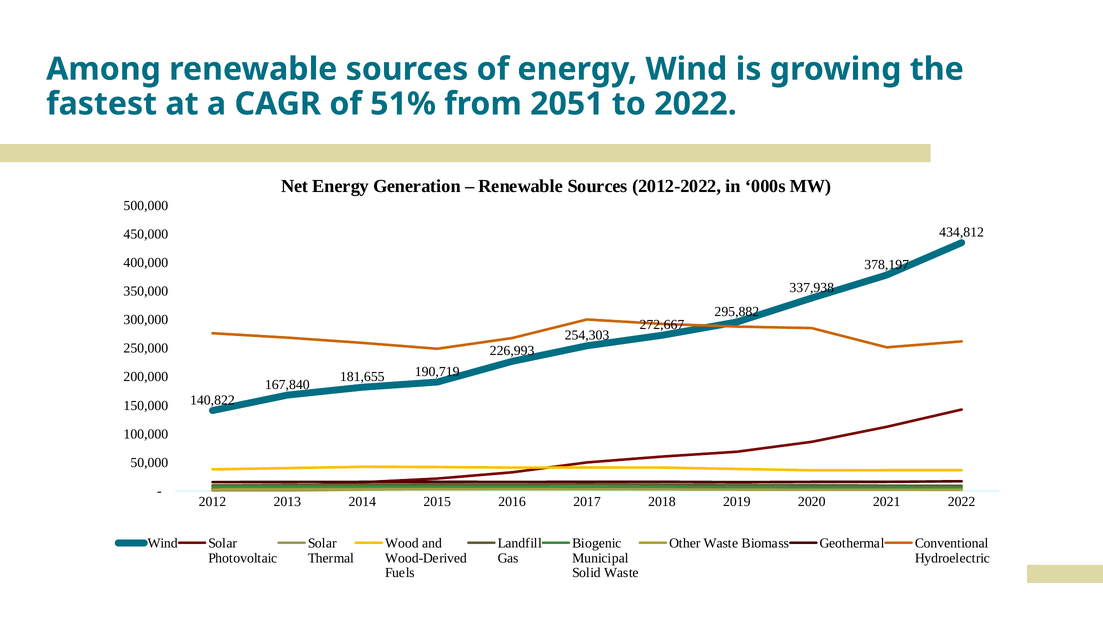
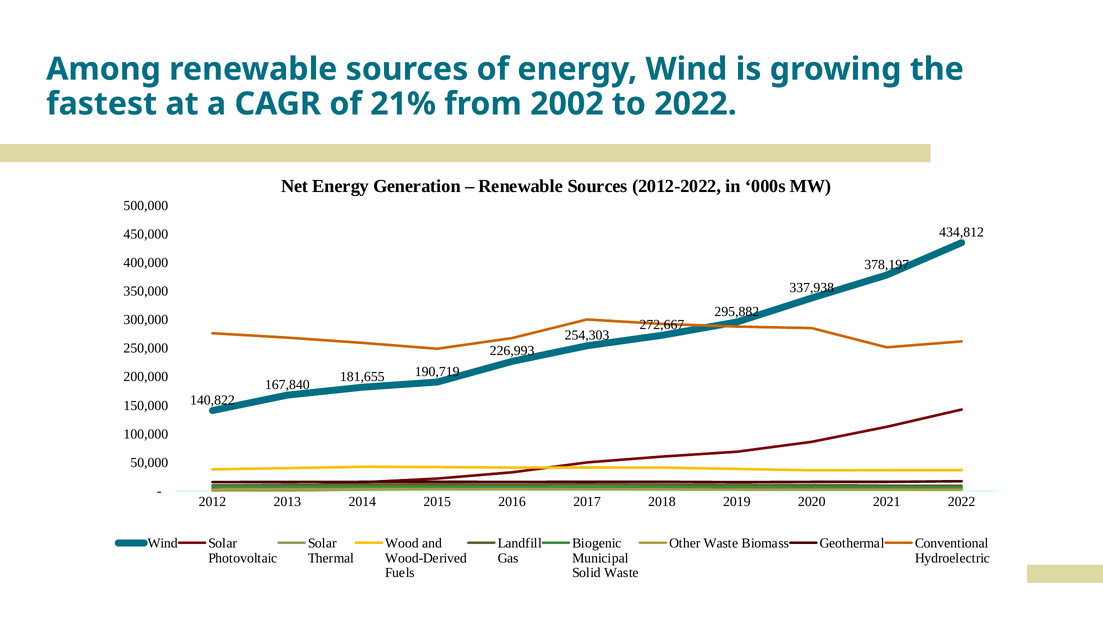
51%: 51% -> 21%
2051: 2051 -> 2002
